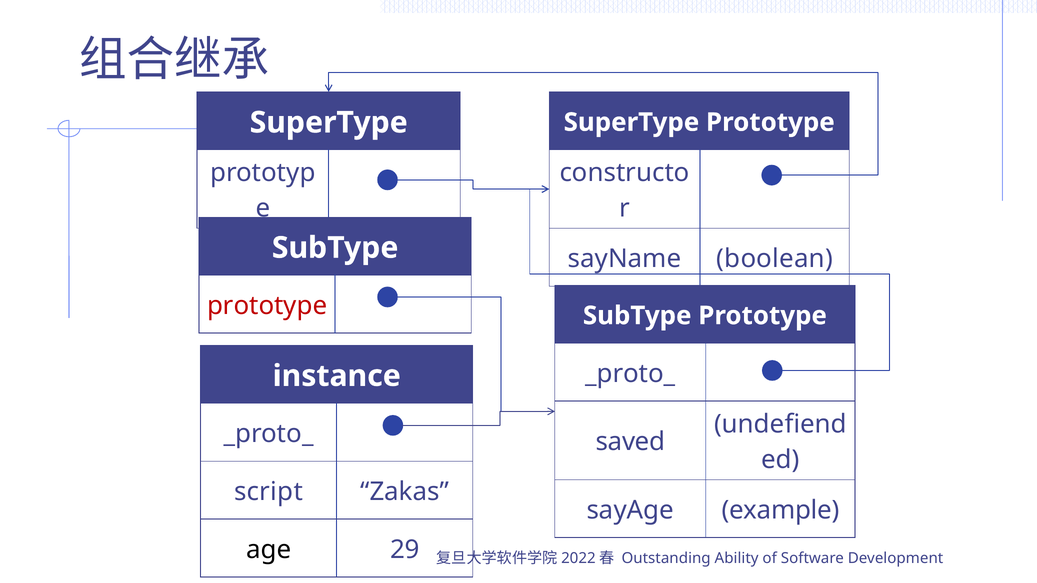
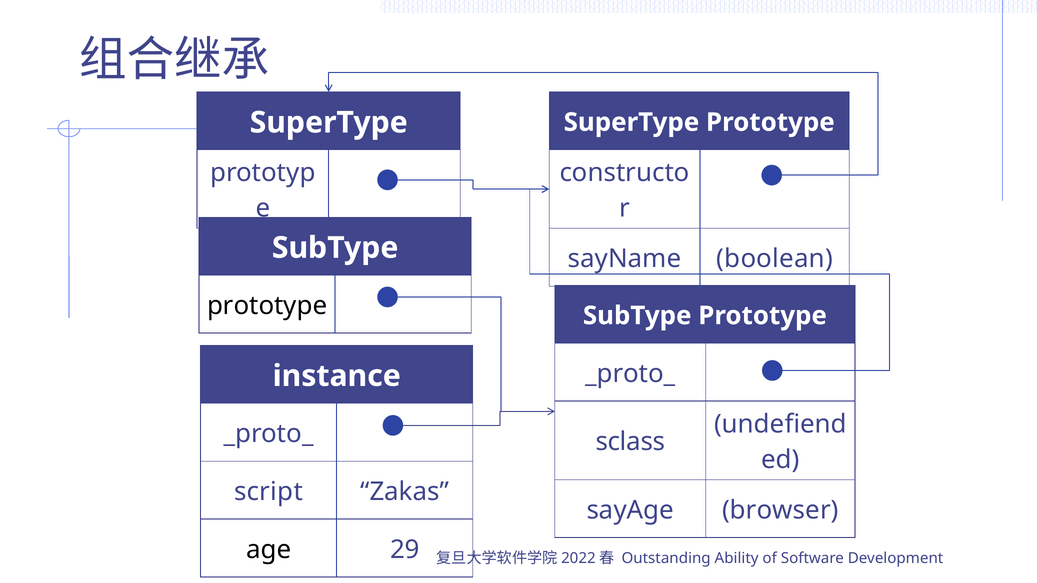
prototype at (267, 306) colour: red -> black
saved: saved -> sclass
example: example -> browser
